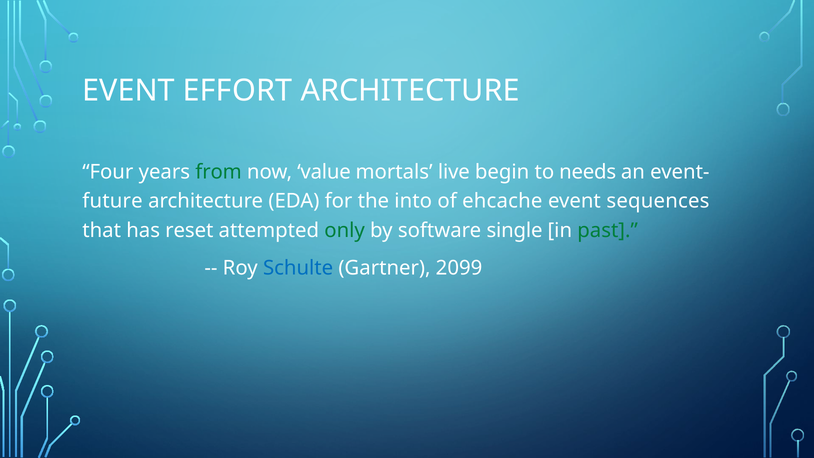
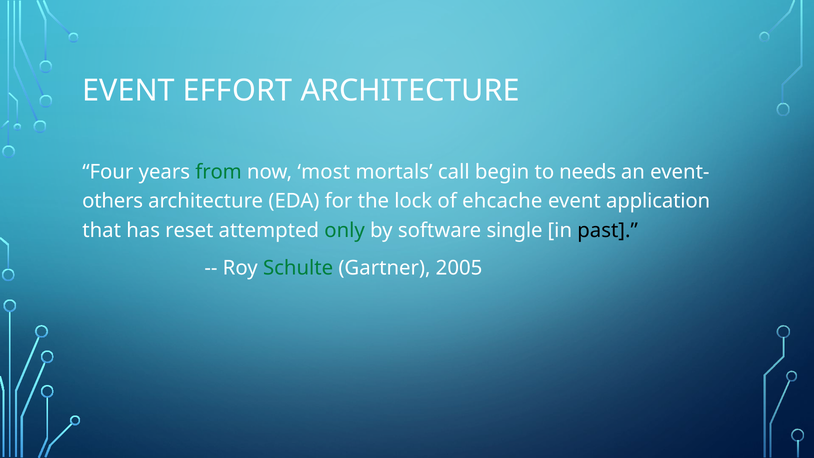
value: value -> most
live: live -> call
future: future -> others
into: into -> lock
sequences: sequences -> application
past colour: green -> black
Schulte colour: blue -> green
2099: 2099 -> 2005
